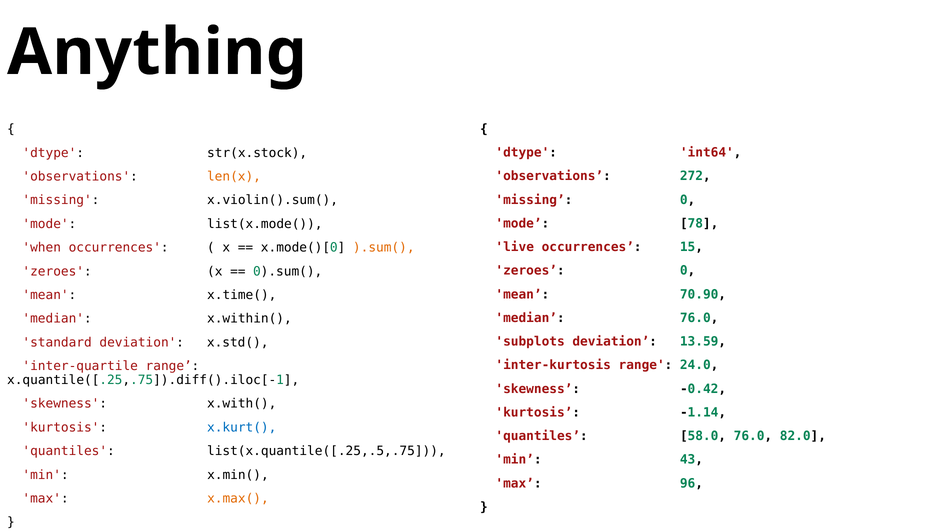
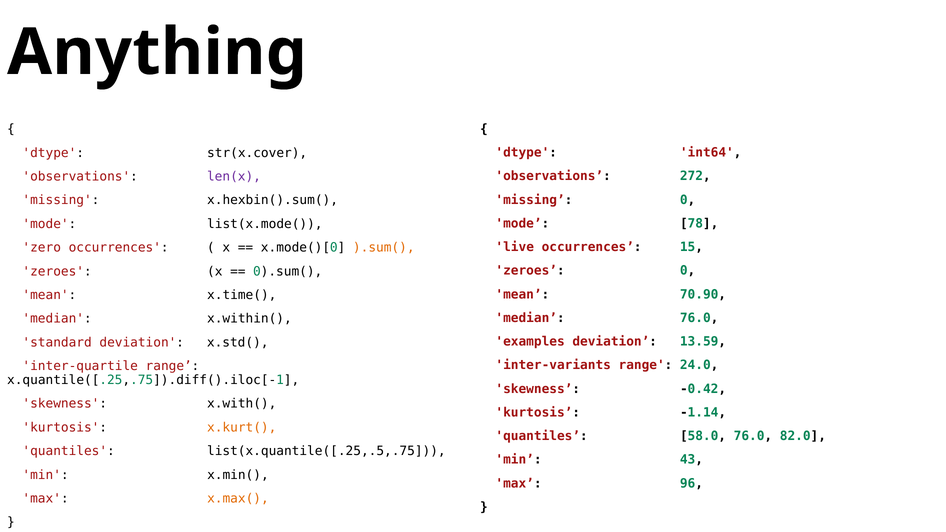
str(x.stock: str(x.stock -> str(x.cover
len(x colour: orange -> purple
x.violin().sum(: x.violin().sum( -> x.hexbin().sum(
when: when -> zero
subplots: subplots -> examples
inter-kurtosis: inter-kurtosis -> inter-variants
x.kurt( colour: blue -> orange
